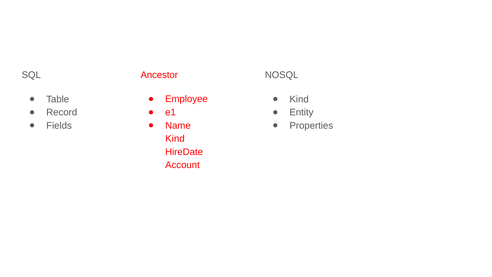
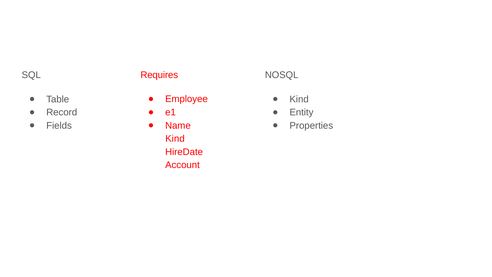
Ancestor: Ancestor -> Requires
